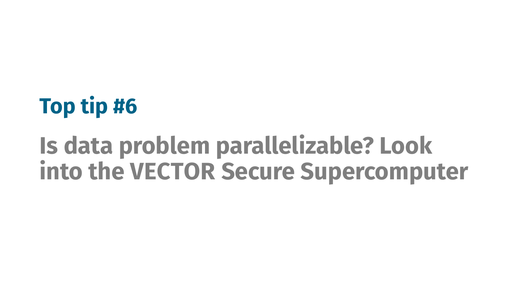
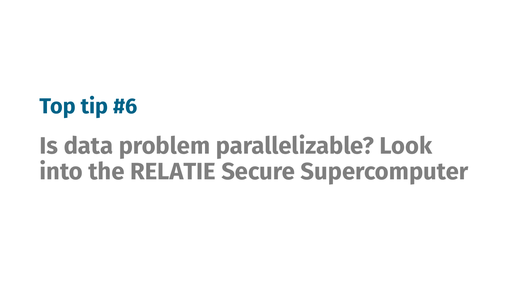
VECTOR: VECTOR -> RELATIE
